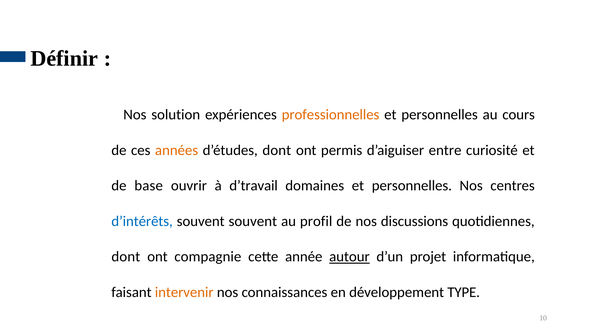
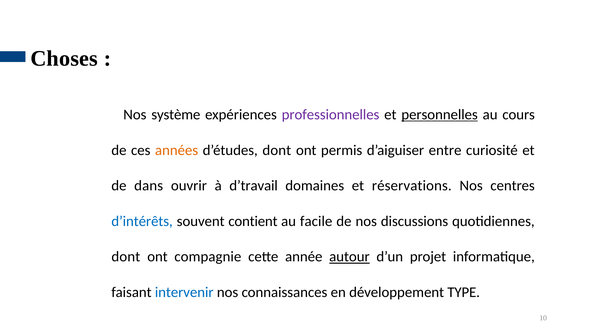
Définir: Définir -> Choses
solution: solution -> système
professionnelles colour: orange -> purple
personnelles at (440, 115) underline: none -> present
base: base -> dans
domaines et personnelles: personnelles -> réservations
souvent souvent: souvent -> contient
profil: profil -> facile
intervenir colour: orange -> blue
